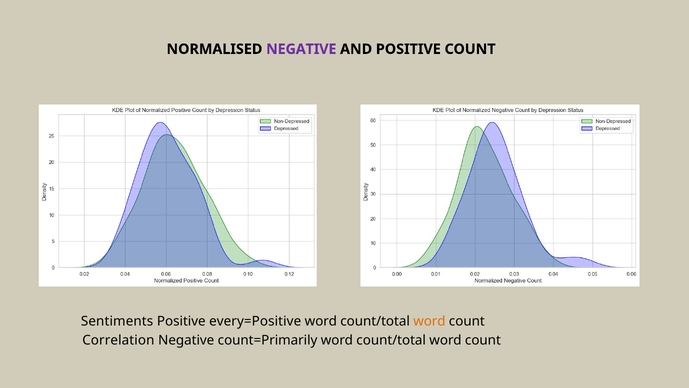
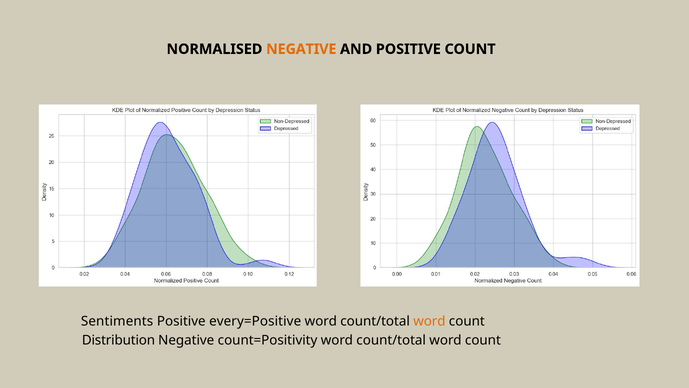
NEGATIVE at (301, 49) colour: purple -> orange
Correlation: Correlation -> Distribution
count=Primarily: count=Primarily -> count=Positivity
